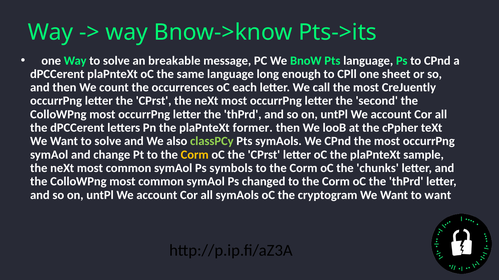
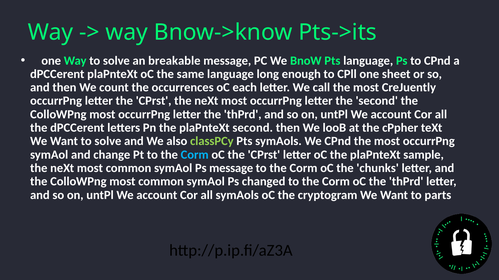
plaPnteXt former: former -> second
Corm at (195, 155) colour: yellow -> light blue
Ps symbols: symbols -> message
to want: want -> parts
